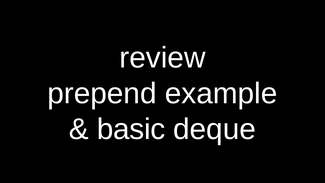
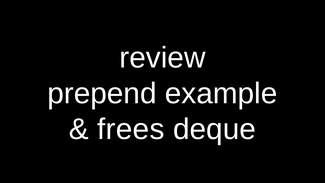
basic: basic -> frees
